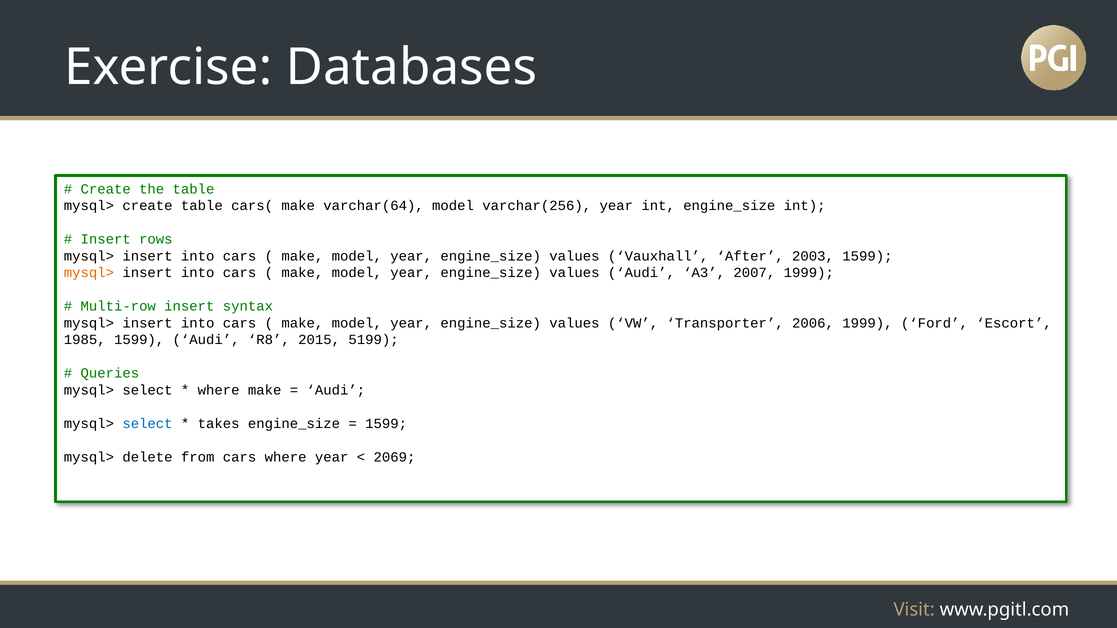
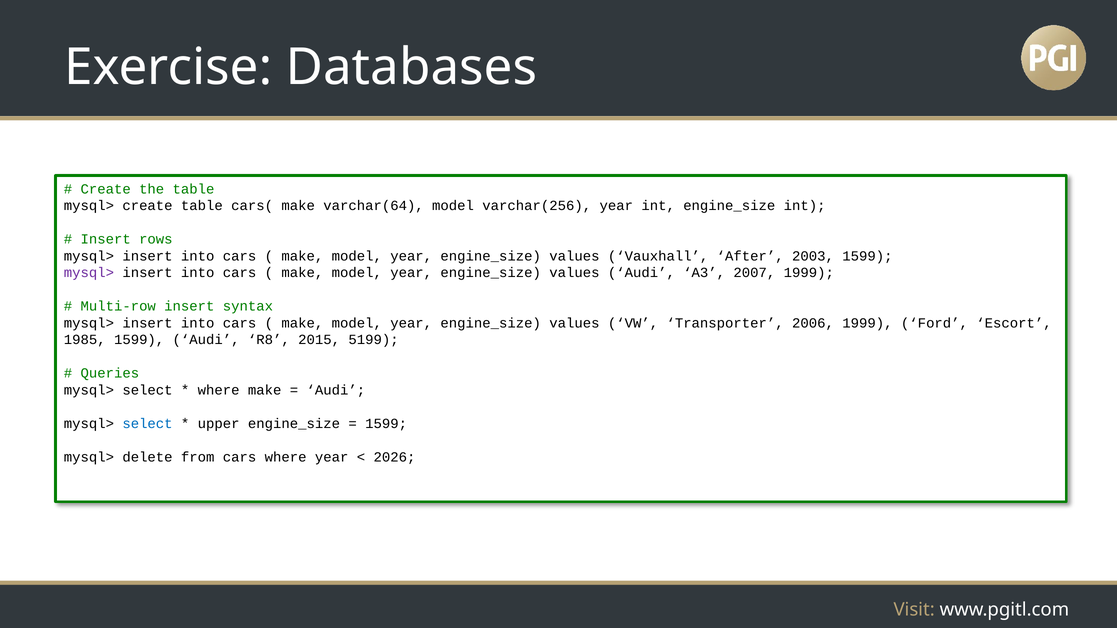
mysql> at (89, 273) colour: orange -> purple
takes: takes -> upper
2069: 2069 -> 2026
